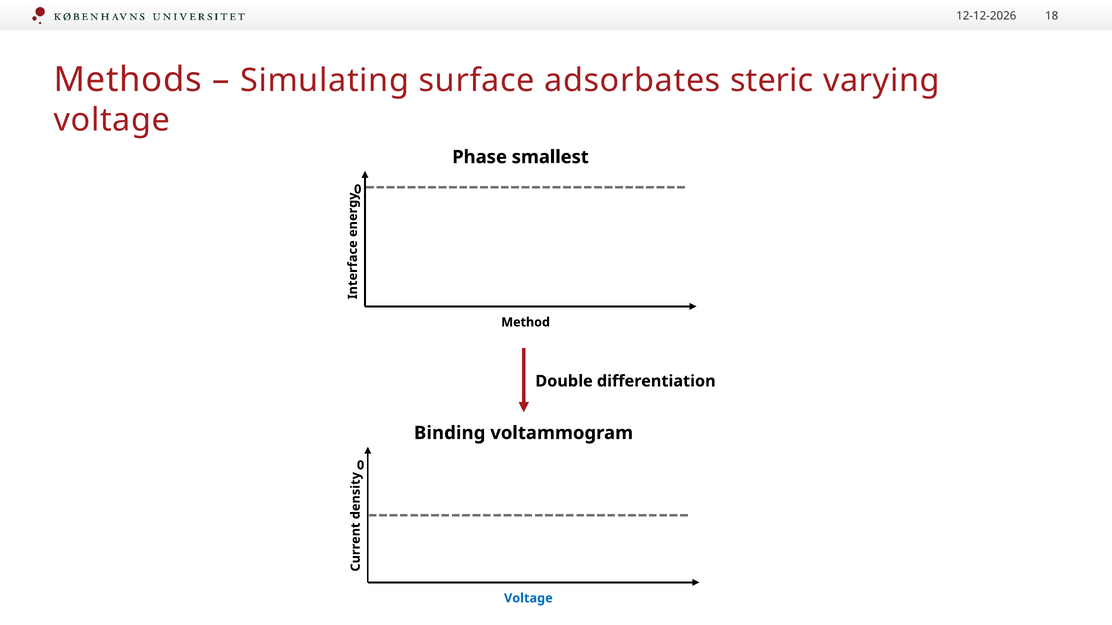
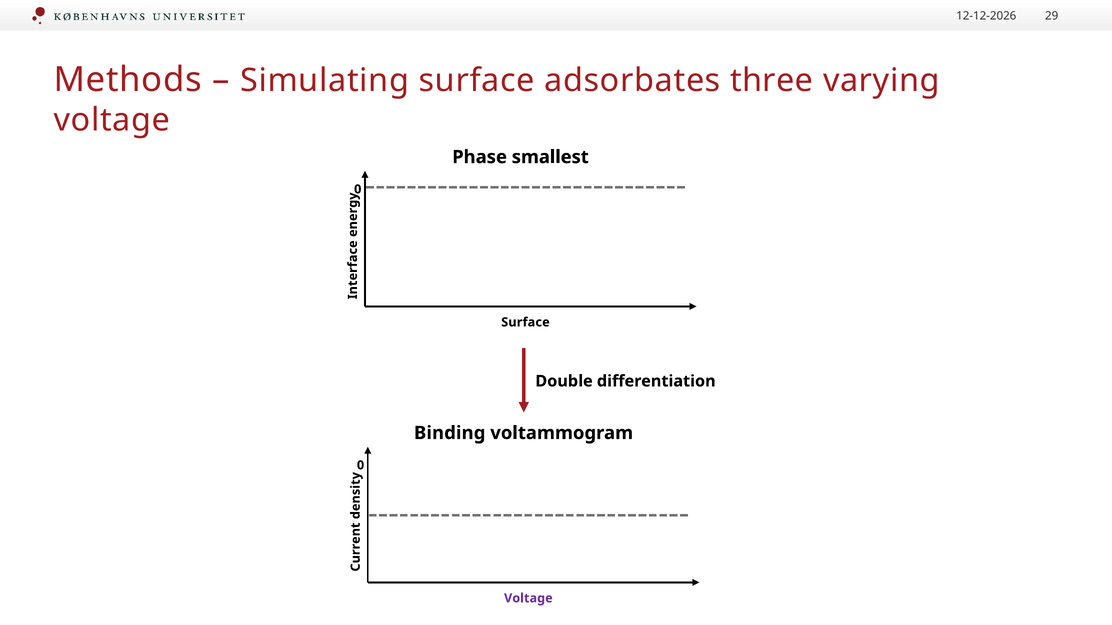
18: 18 -> 29
steric: steric -> three
Method at (526, 322): Method -> Surface
Voltage at (528, 599) colour: blue -> purple
